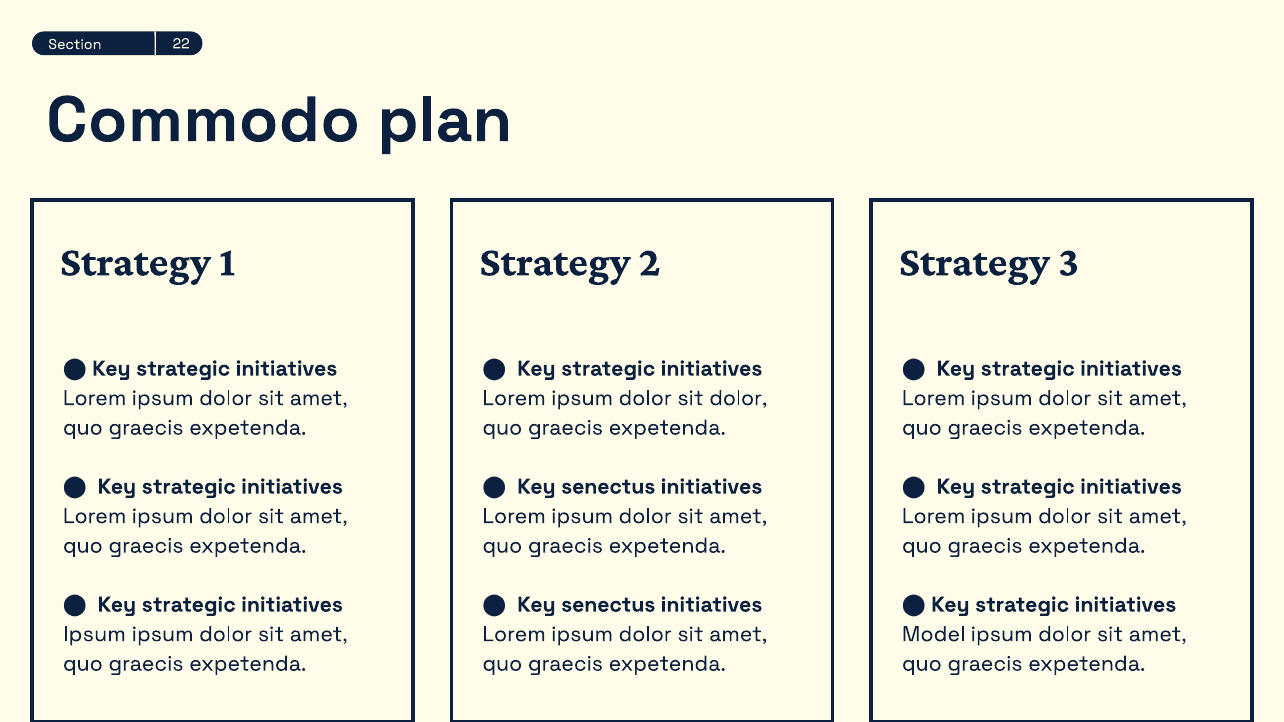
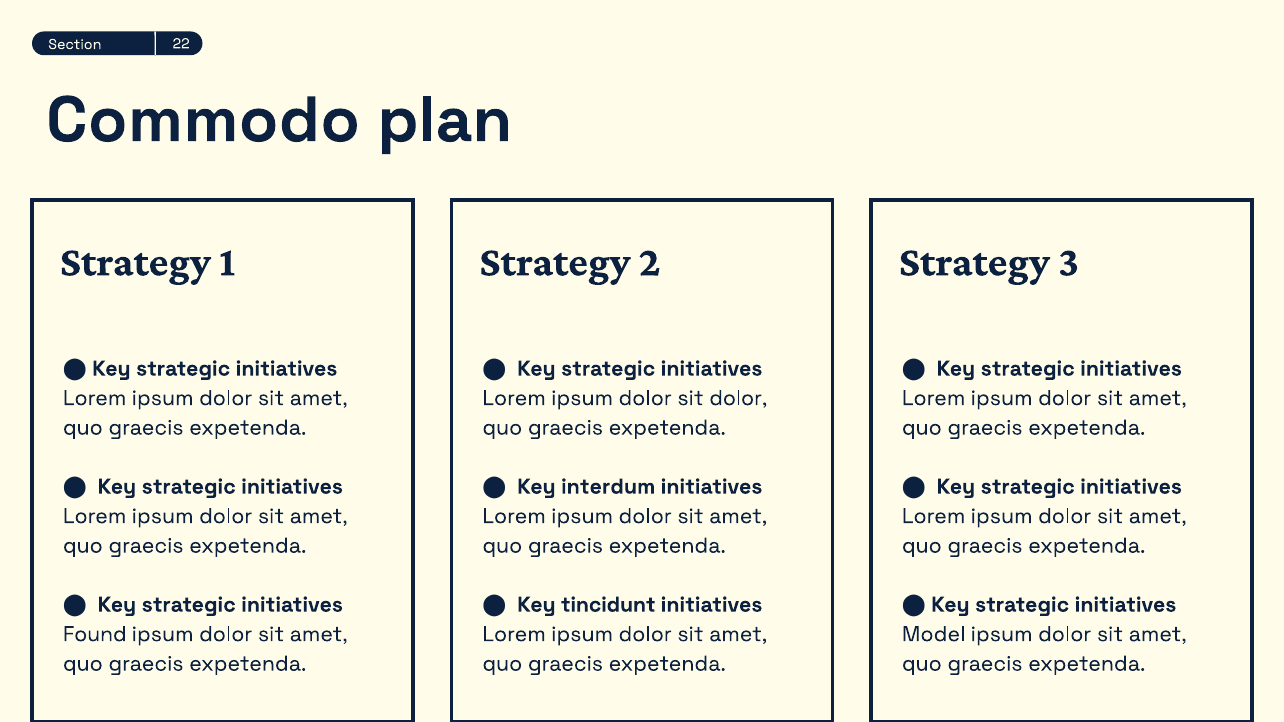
senectus at (608, 487): senectus -> interdum
senectus at (608, 605): senectus -> tincidunt
Ipsum at (95, 634): Ipsum -> Found
